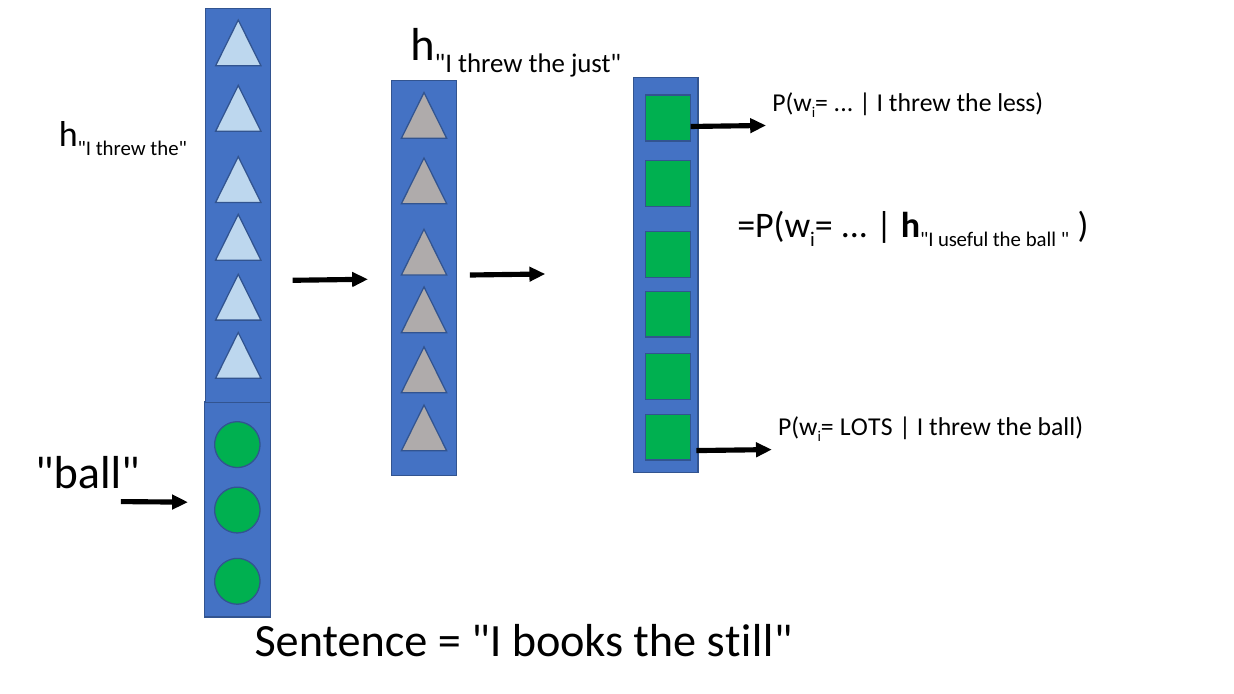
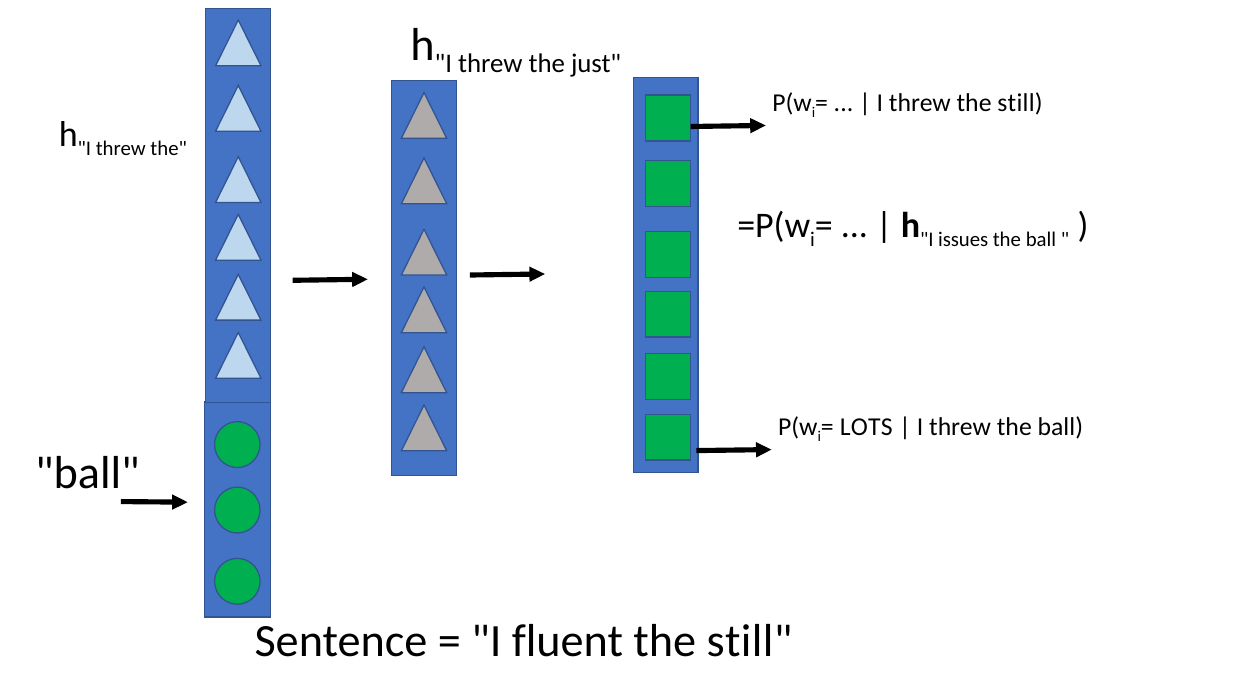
threw the less: less -> still
useful: useful -> issues
books: books -> fluent
